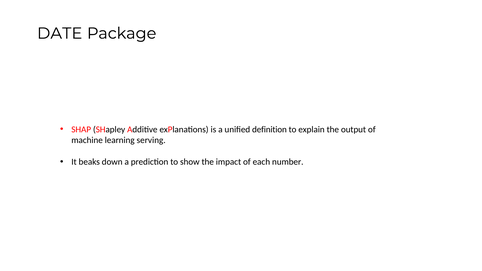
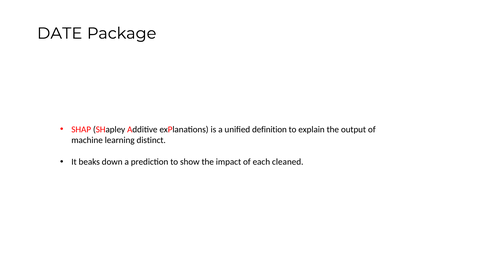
serving: serving -> distinct
number: number -> cleaned
